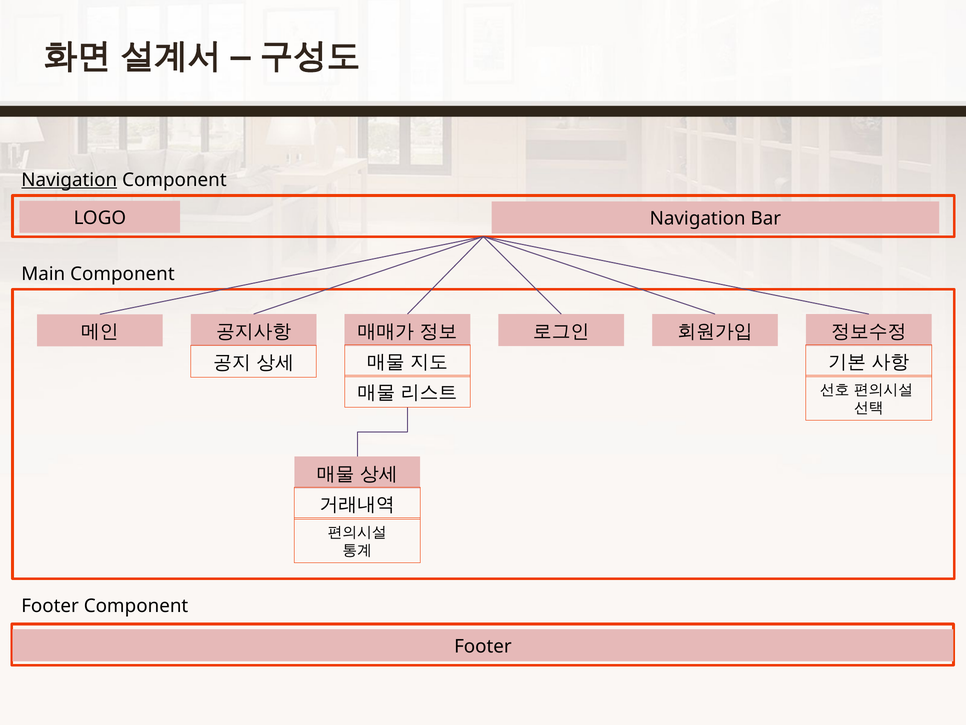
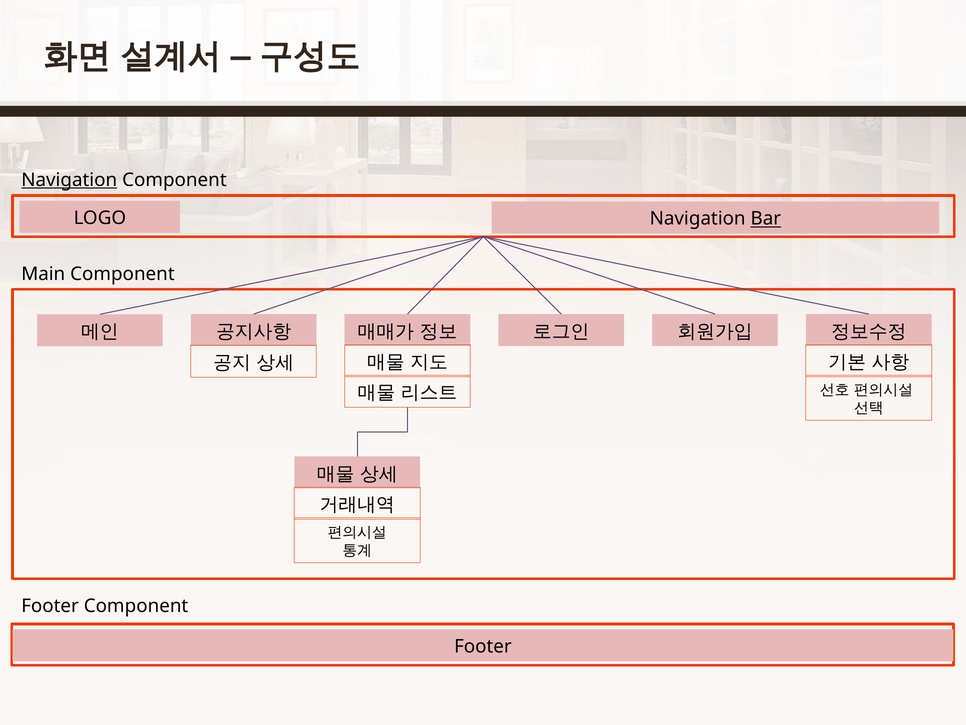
Bar underline: none -> present
